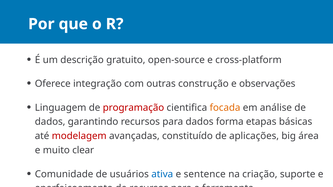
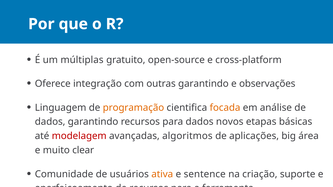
descrição: descrição -> múltiplas
outras construção: construção -> garantindo
programação colour: red -> orange
forma: forma -> novos
constituído: constituído -> algoritmos
ativa colour: blue -> orange
